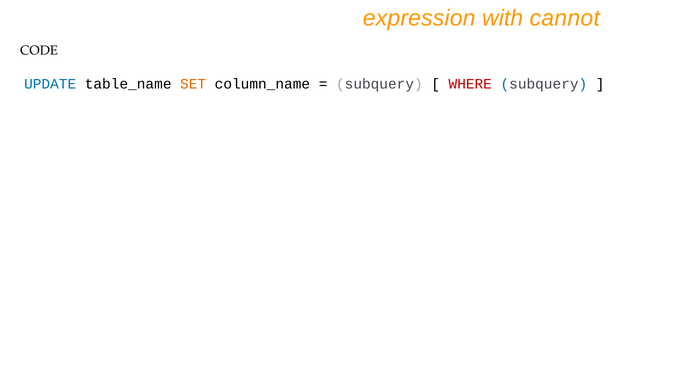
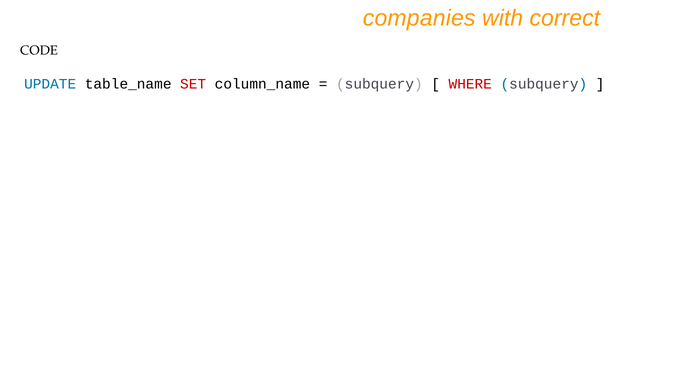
expression: expression -> companies
cannot: cannot -> correct
SET colour: orange -> red
